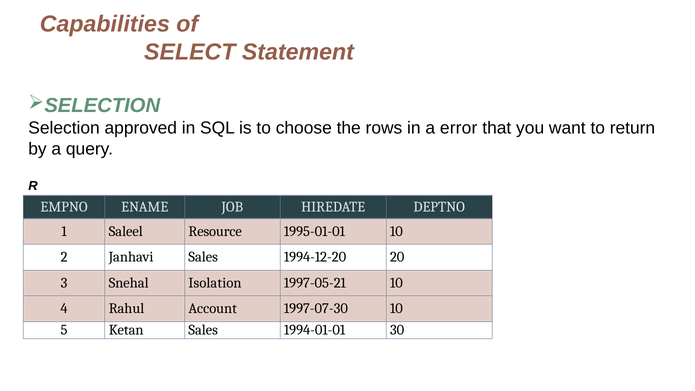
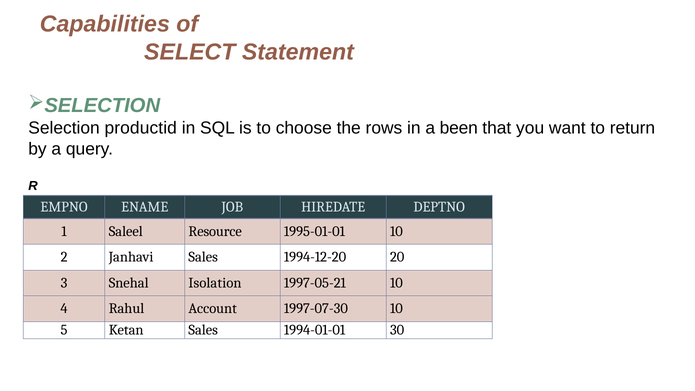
approved: approved -> productid
error: error -> been
